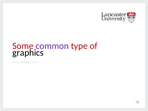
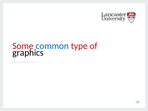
common colour: purple -> blue
